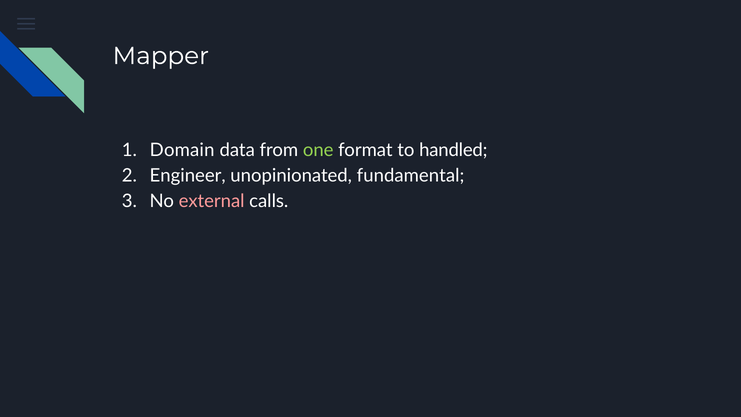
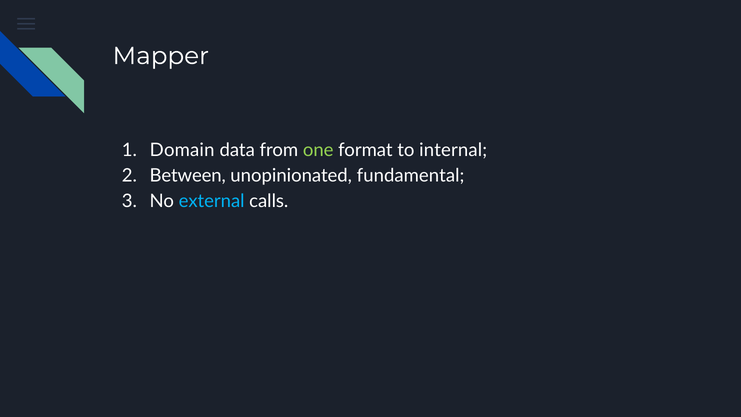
handled: handled -> internal
Engineer: Engineer -> Between
external colour: pink -> light blue
